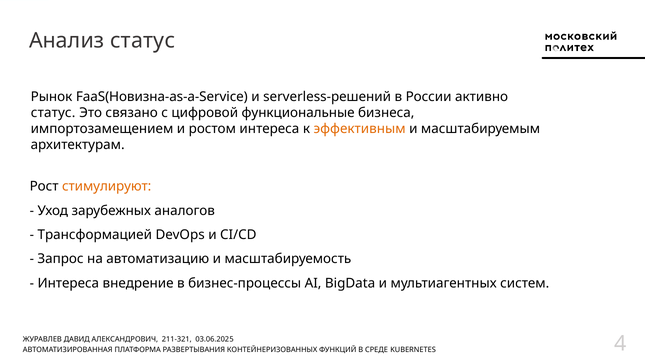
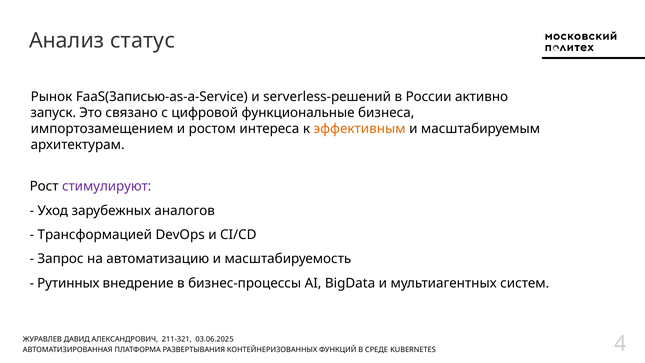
FaaS(Новизна-as-a-Service: FaaS(Новизна-as-a-Service -> FaaS(Записью-as-a-Service
статус at (53, 113): статус -> запуск
стимулируют colour: orange -> purple
Интереса at (68, 283): Интереса -> Рутинных
